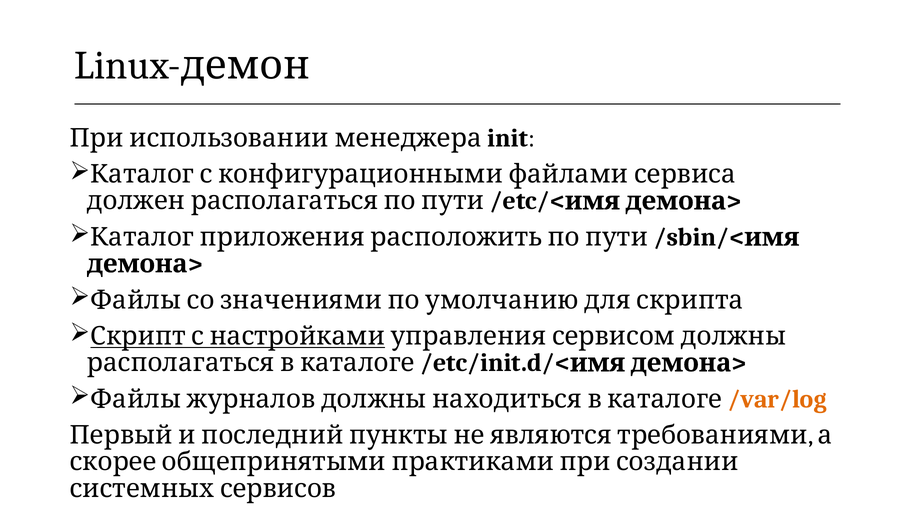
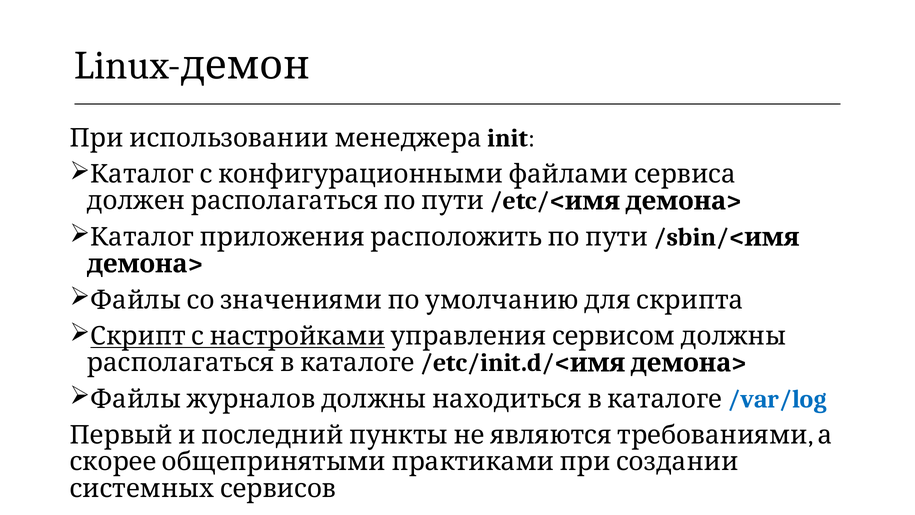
/var/log colour: orange -> blue
